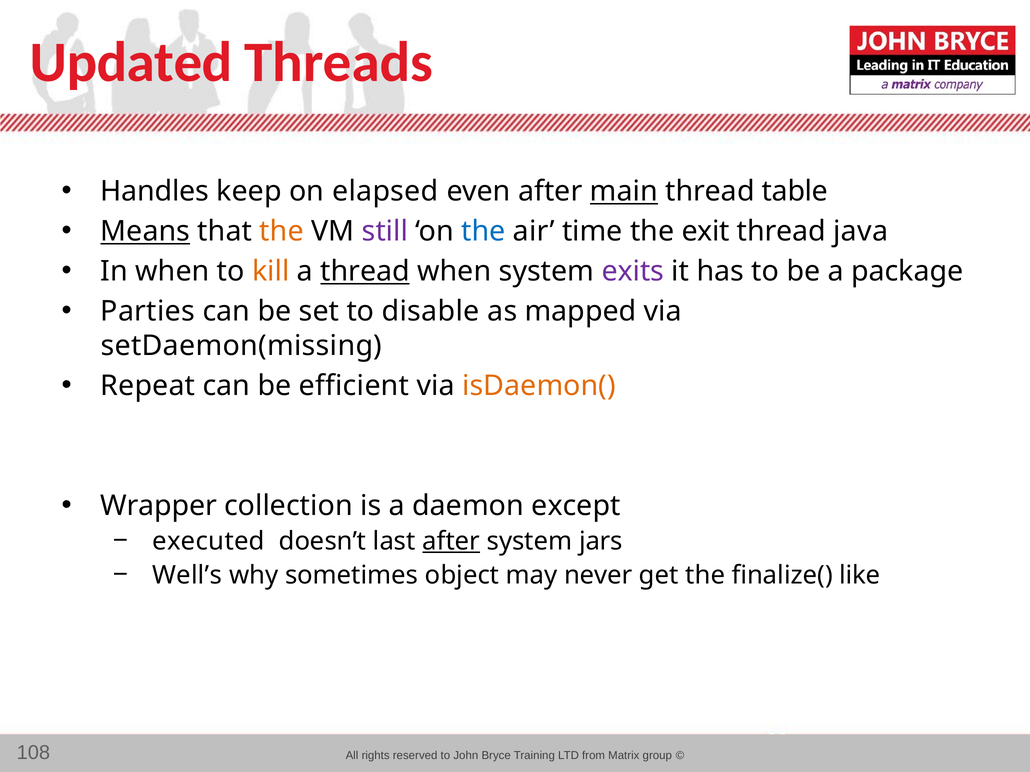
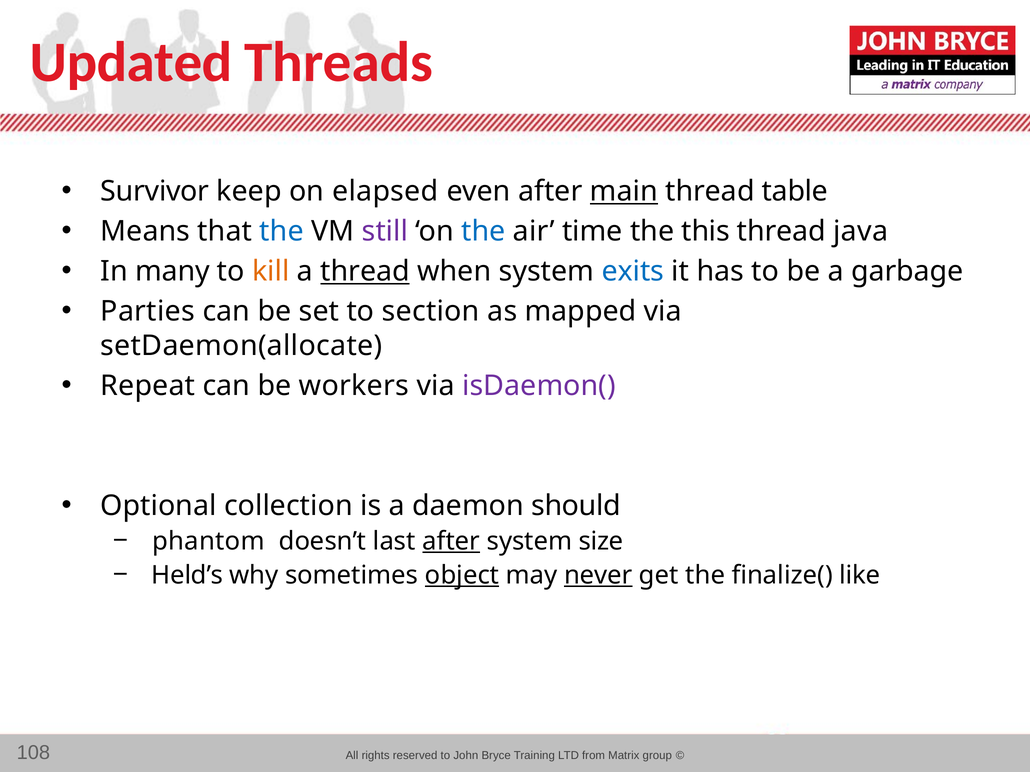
Handles: Handles -> Survivor
Means underline: present -> none
the at (282, 232) colour: orange -> blue
exit: exit -> this
In when: when -> many
exits colour: purple -> blue
package: package -> garbage
disable: disable -> section
setDaemon(missing: setDaemon(missing -> setDaemon(allocate
efficient: efficient -> workers
isDaemon( colour: orange -> purple
Wrapper: Wrapper -> Optional
except: except -> should
executed: executed -> phantom
jars: jars -> size
Well’s: Well’s -> Held’s
object underline: none -> present
never underline: none -> present
